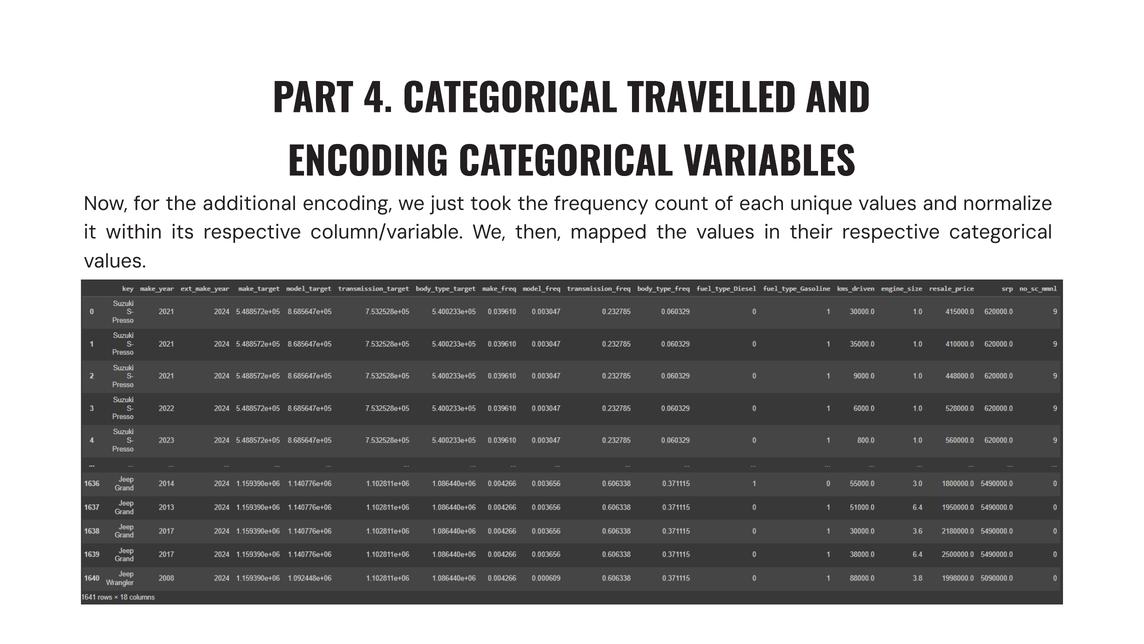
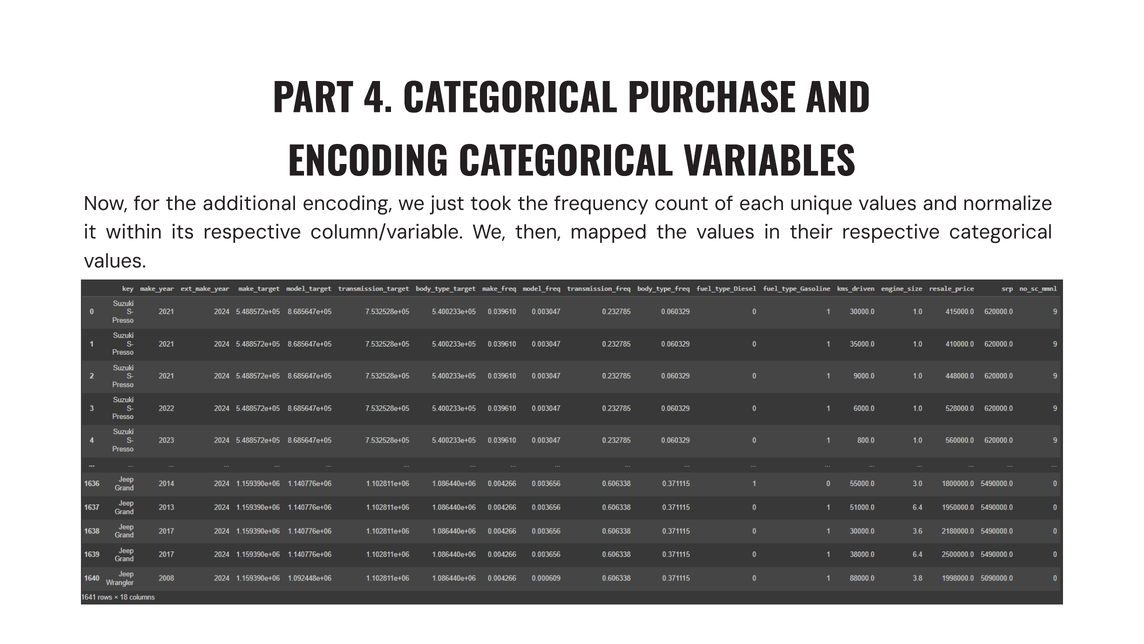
TRAVELLED: TRAVELLED -> PURCHASE
